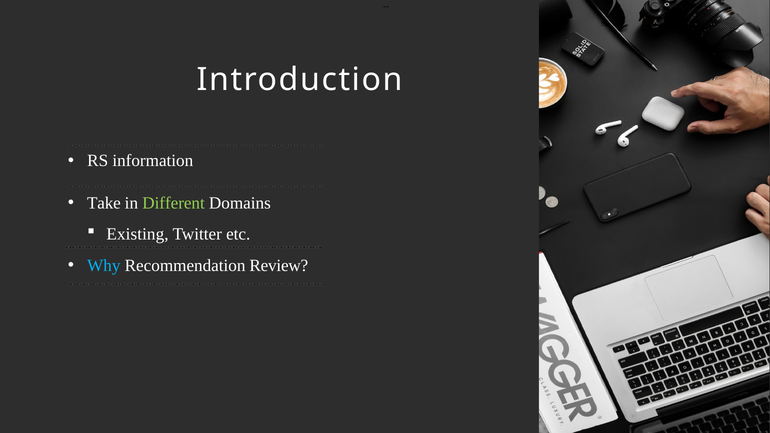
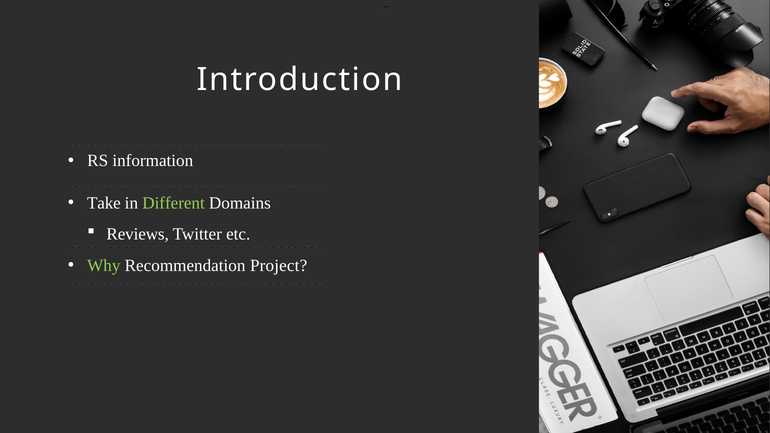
Existing: Existing -> Reviews
Why colour: light blue -> light green
Review: Review -> Project
